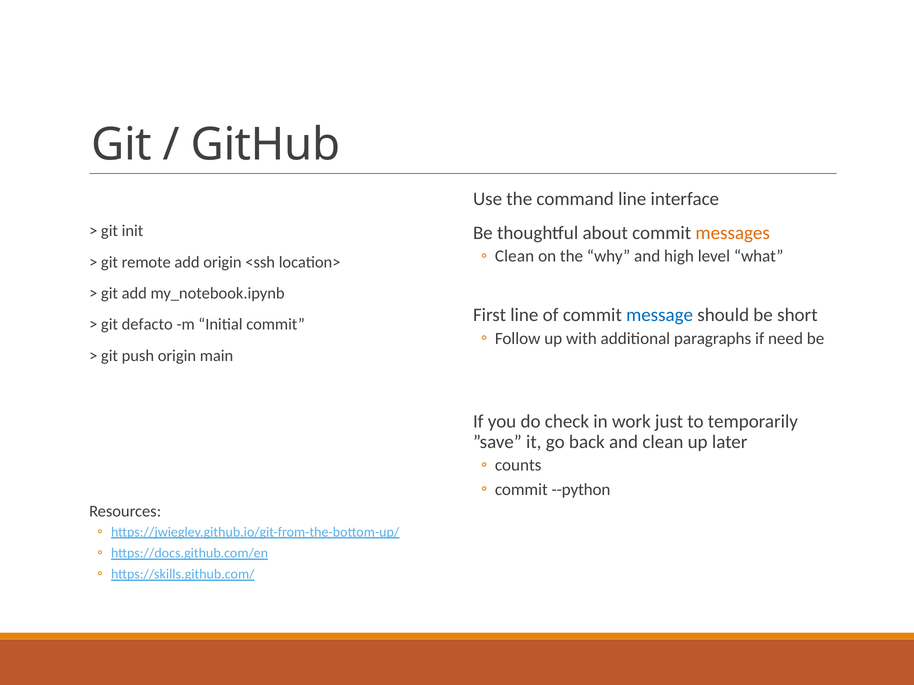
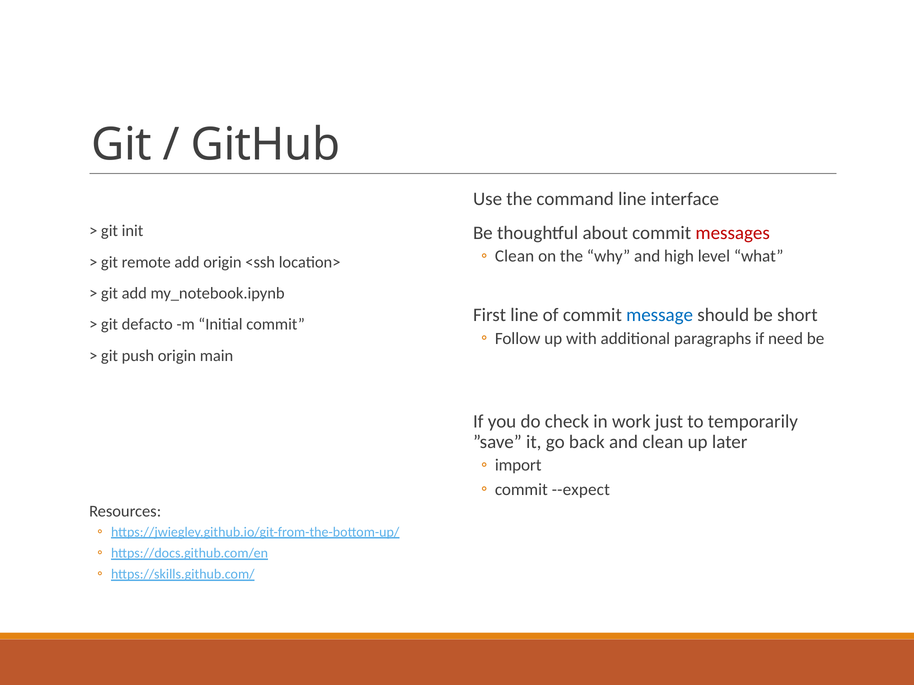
messages colour: orange -> red
counts: counts -> import
--python: --python -> --expect
